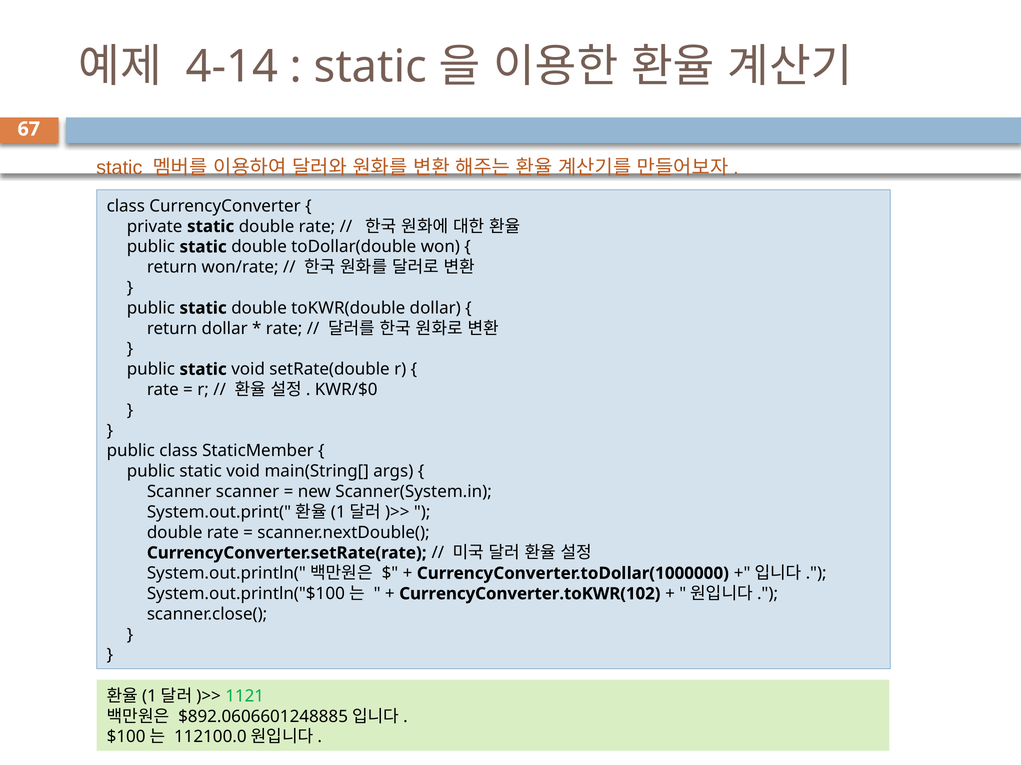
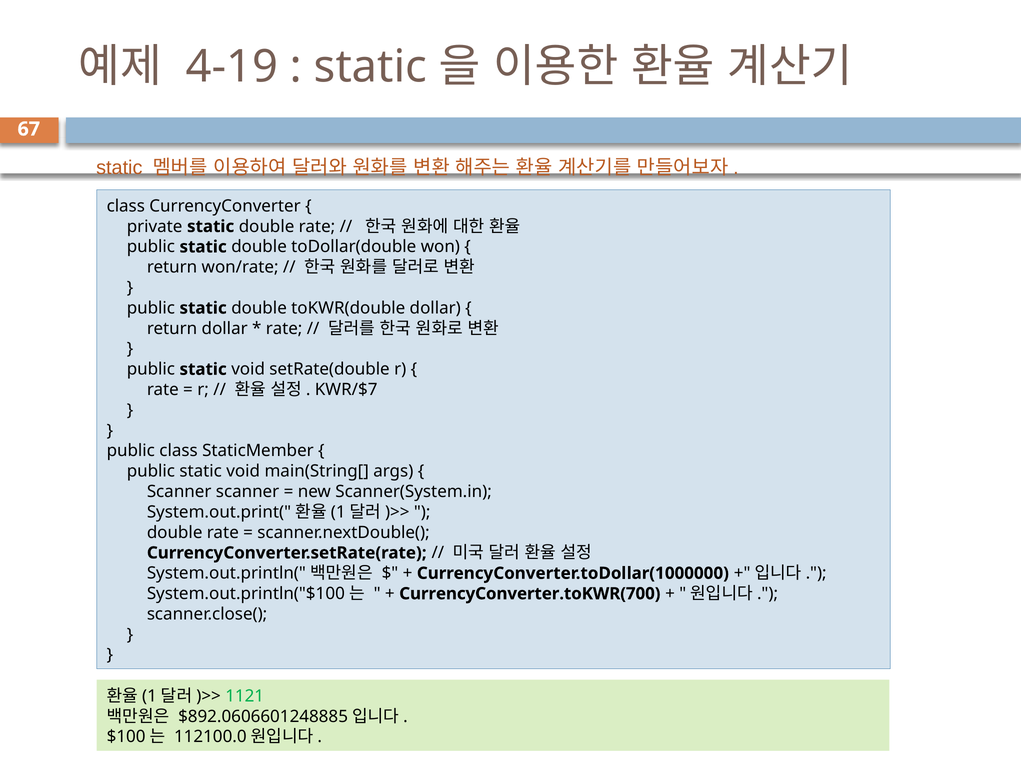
4-14: 4-14 -> 4-19
KWR/$0: KWR/$0 -> KWR/$7
CurrencyConverter.toKWR(102: CurrencyConverter.toKWR(102 -> CurrencyConverter.toKWR(700
